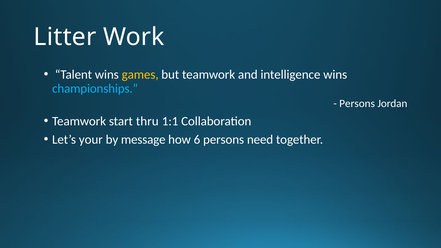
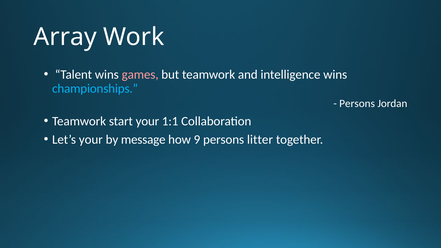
Litter: Litter -> Array
games colour: yellow -> pink
start thru: thru -> your
6: 6 -> 9
need: need -> litter
